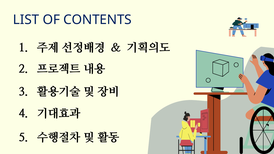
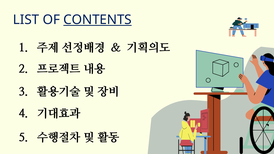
CONTENTS underline: none -> present
